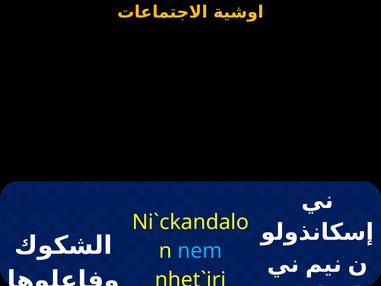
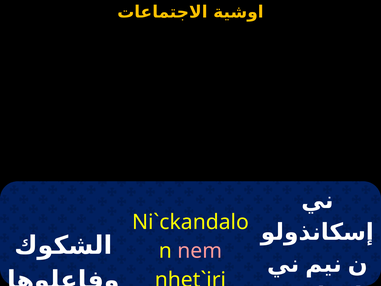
nem colour: light blue -> pink
